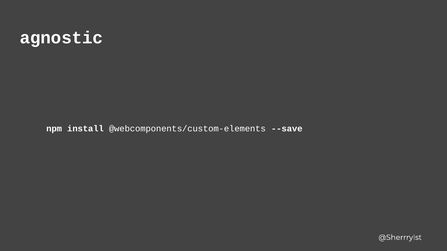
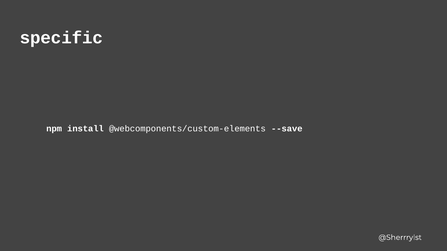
agnostic: agnostic -> specific
